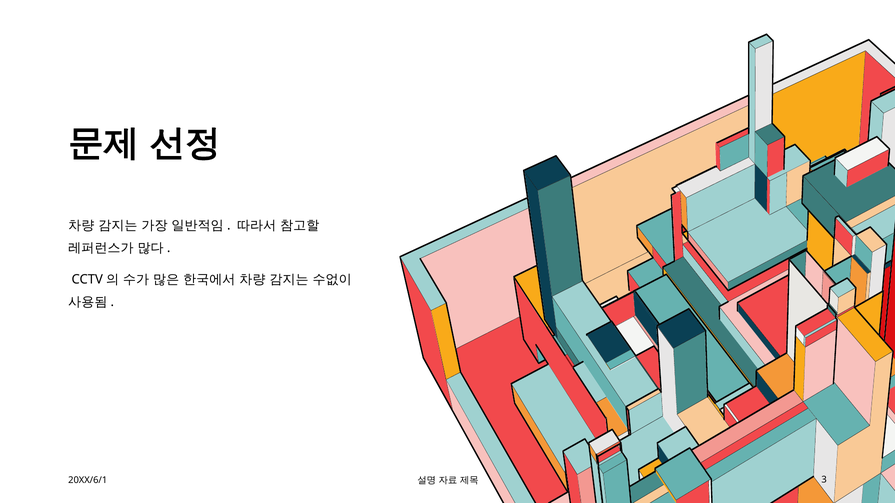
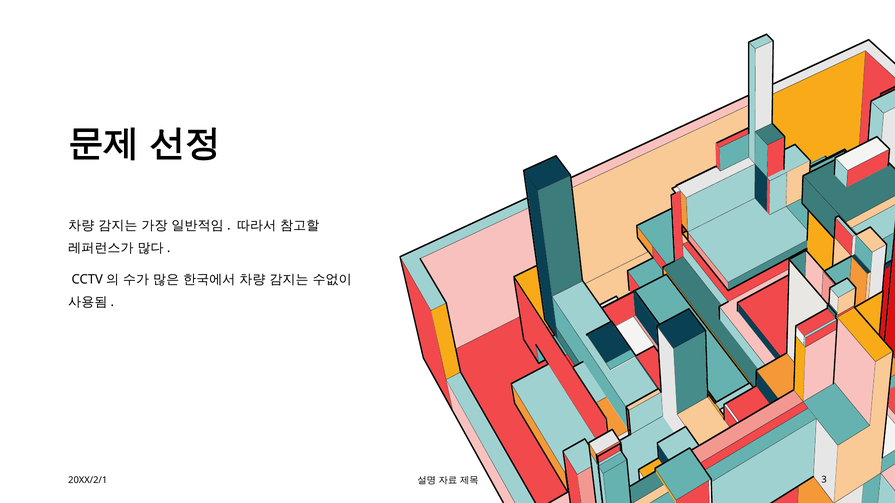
20XX/6/1: 20XX/6/1 -> 20XX/2/1
